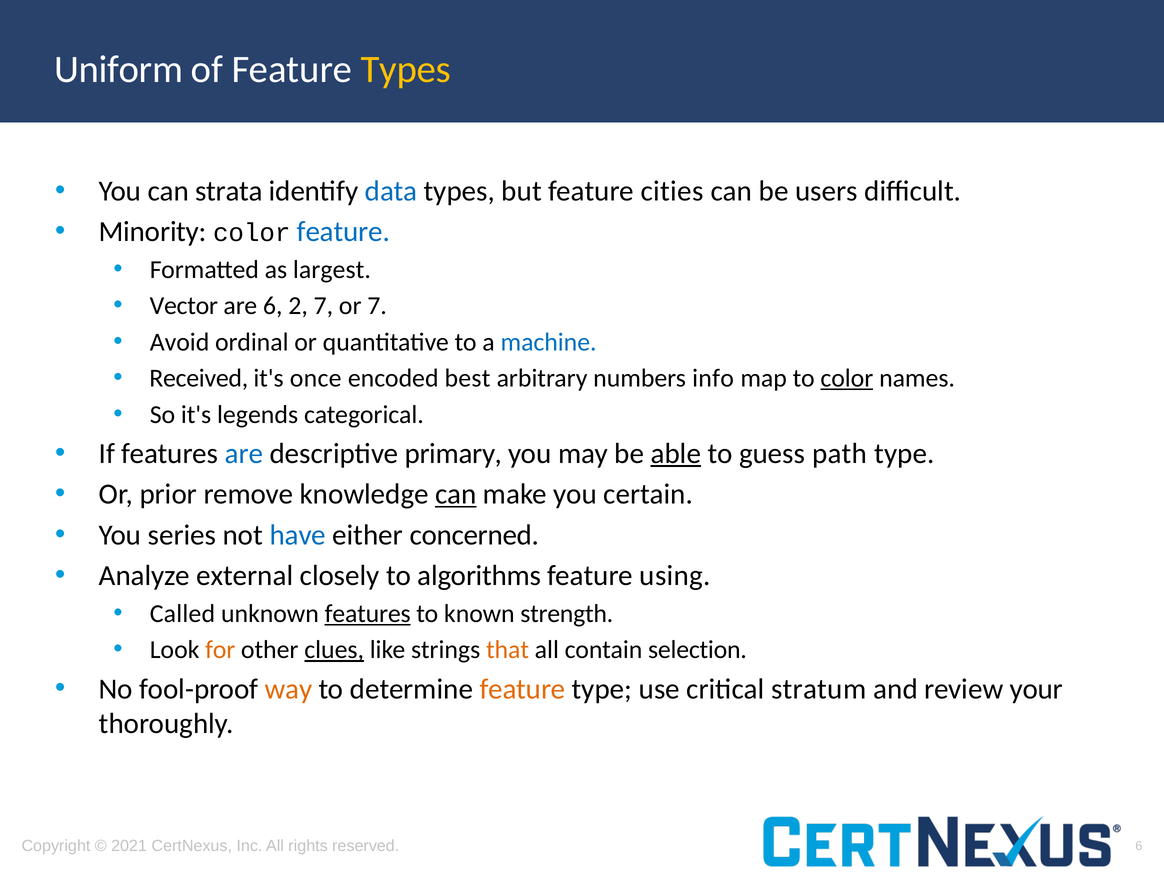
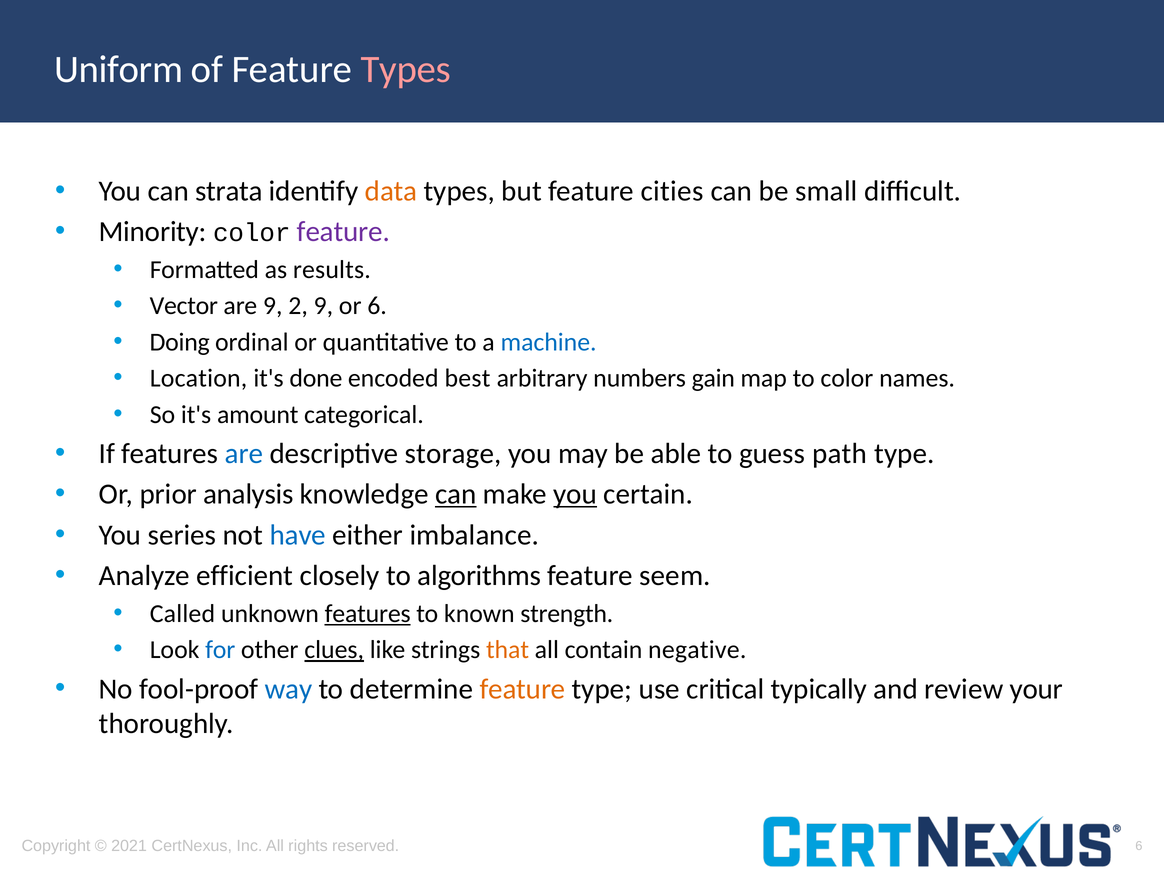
Types at (406, 69) colour: yellow -> pink
data colour: blue -> orange
users: users -> small
feature at (343, 232) colour: blue -> purple
largest: largest -> results
are 6: 6 -> 9
2 7: 7 -> 9
or 7: 7 -> 6
Avoid: Avoid -> Doing
Received: Received -> Location
once: once -> done
info: info -> gain
color at (847, 378) underline: present -> none
legends: legends -> amount
primary: primary -> storage
able underline: present -> none
remove: remove -> analysis
you at (575, 494) underline: none -> present
concerned: concerned -> imbalance
external: external -> efficient
using: using -> seem
for colour: orange -> blue
selection: selection -> negative
way colour: orange -> blue
stratum: stratum -> typically
